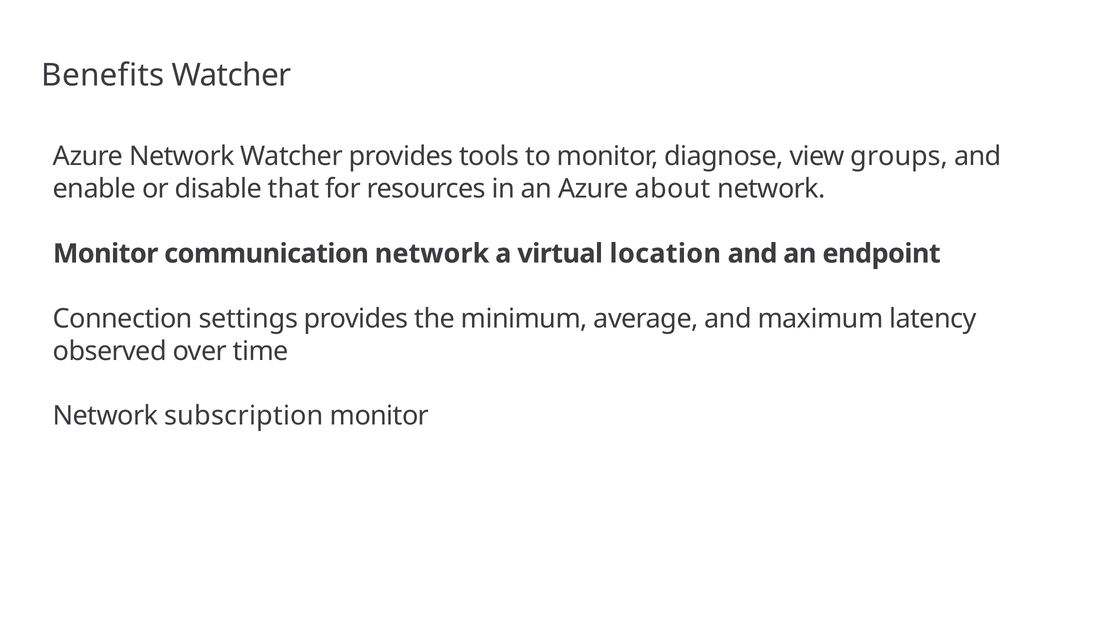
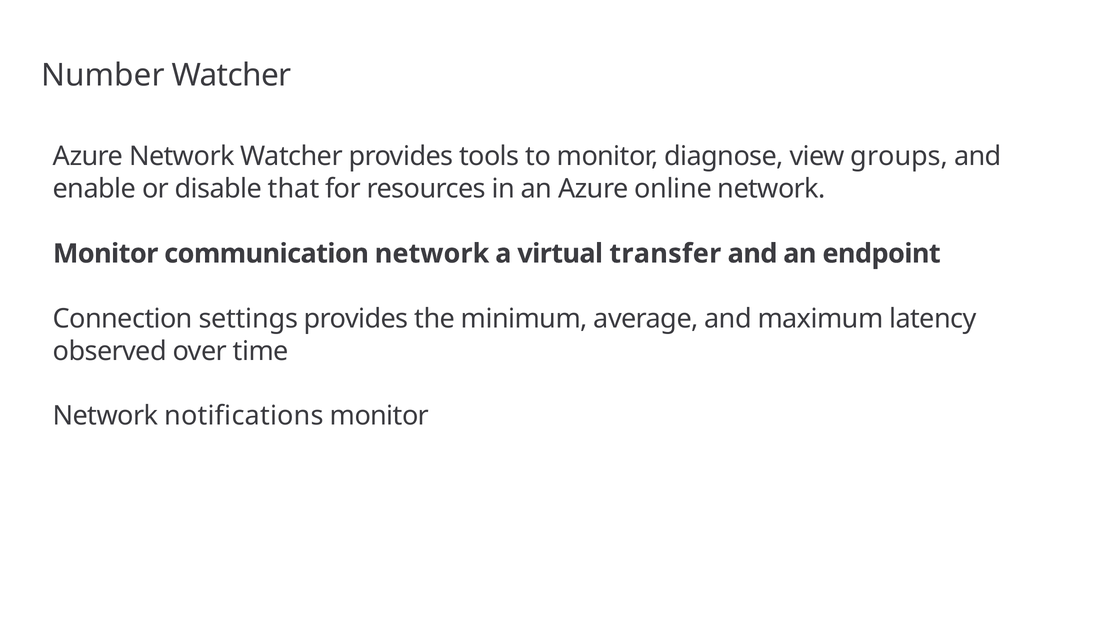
Benefits: Benefits -> Number
about: about -> online
location: location -> transfer
subscription: subscription -> notifications
